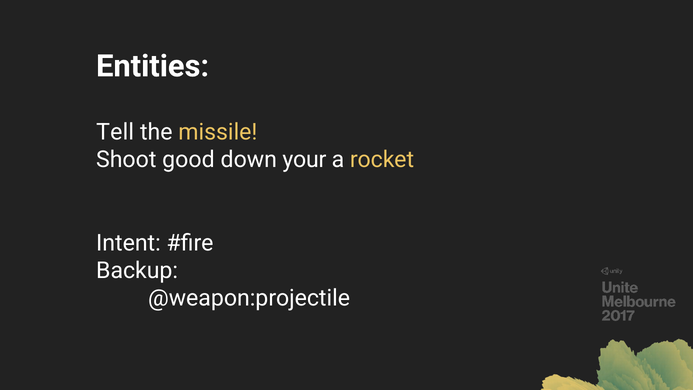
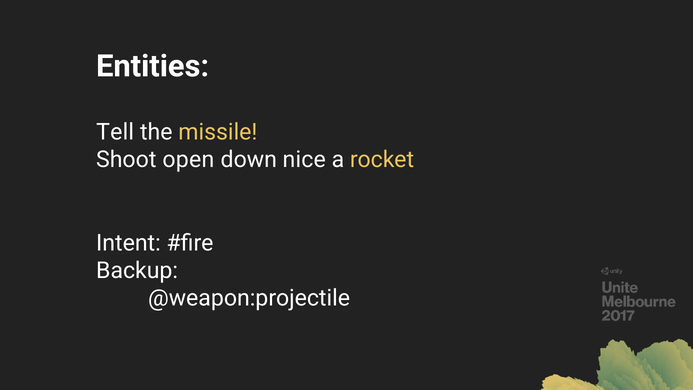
good: good -> open
your: your -> nice
